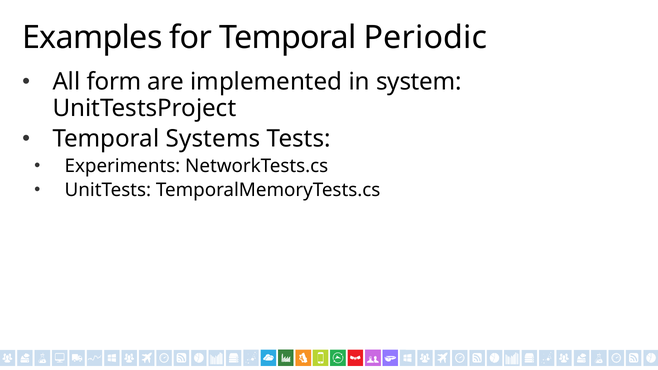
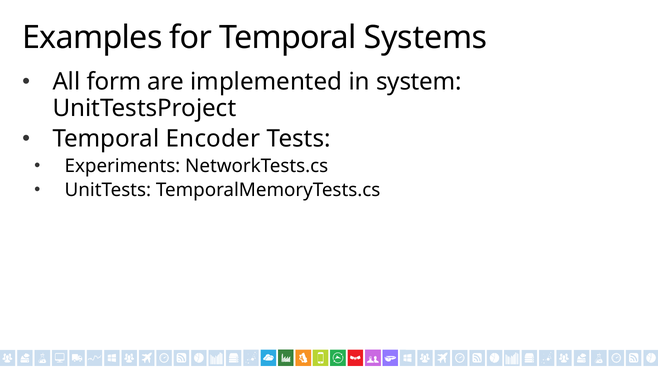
Periodic: Periodic -> Systems
Systems: Systems -> Encoder
